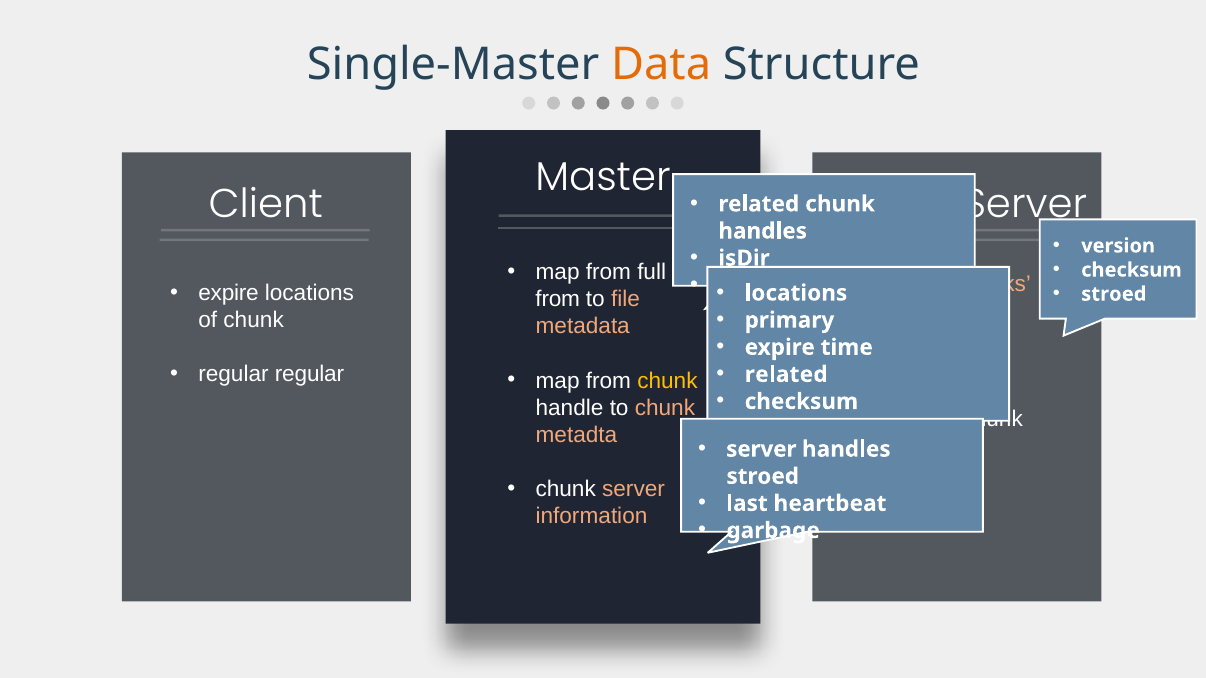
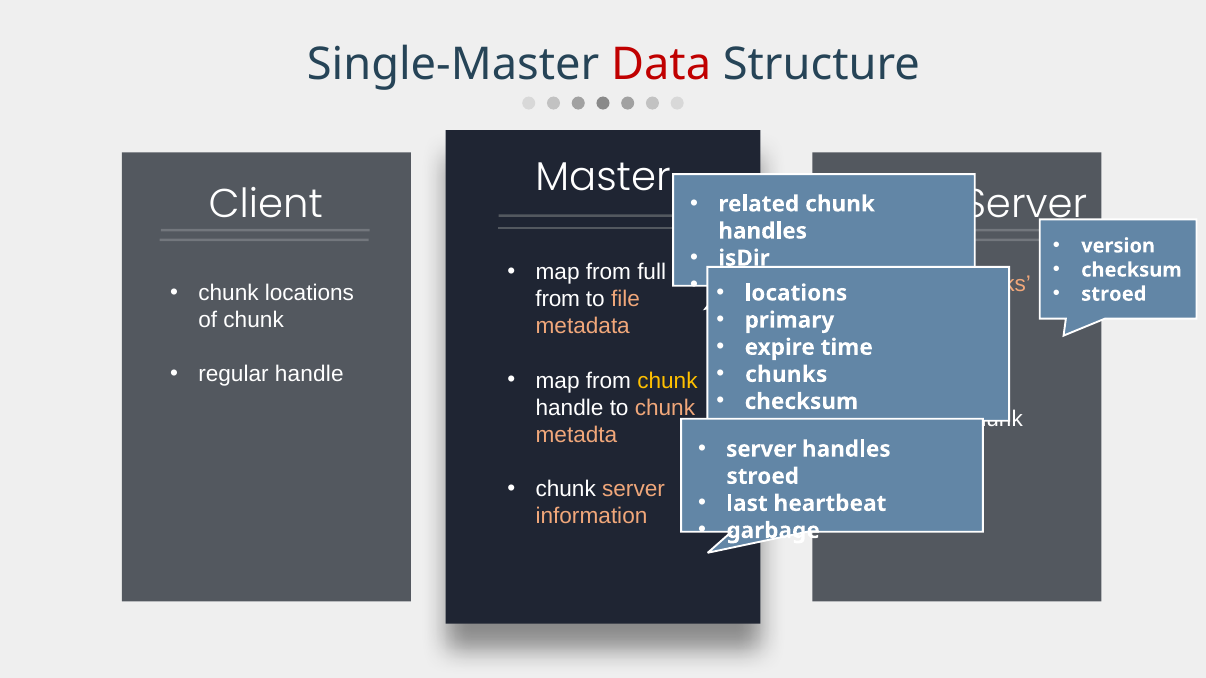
Data at (661, 65) colour: orange -> red
expire at (229, 293): expire -> chunk
regular regular: regular -> handle
related at (786, 375): related -> chunks
